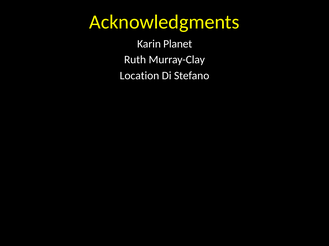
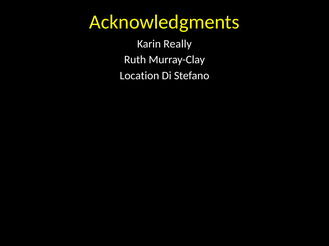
Planet: Planet -> Really
